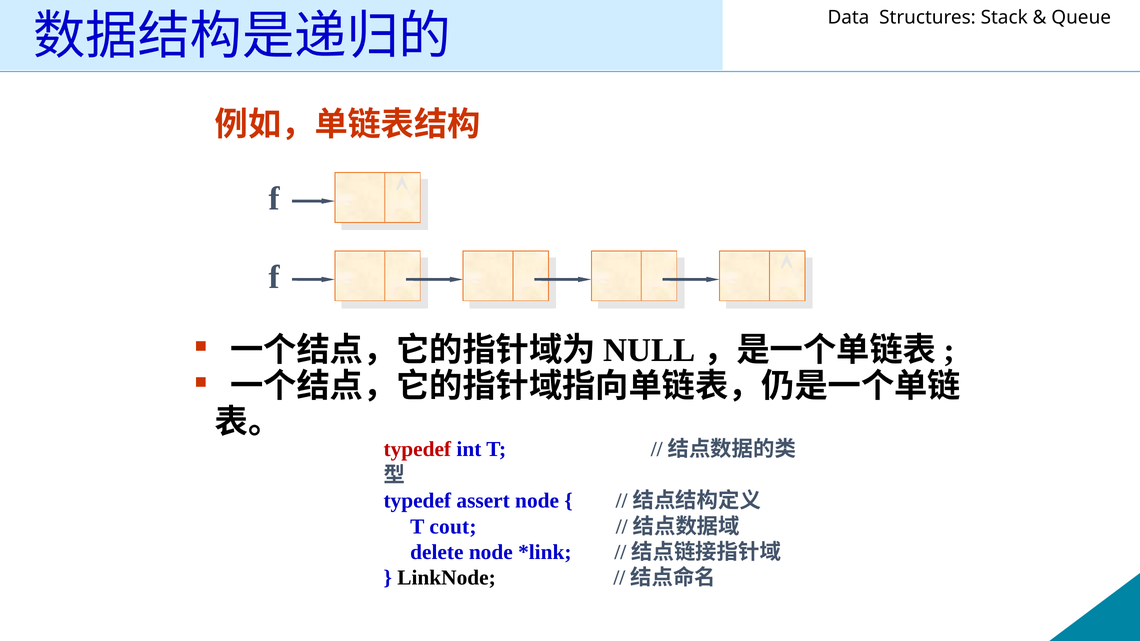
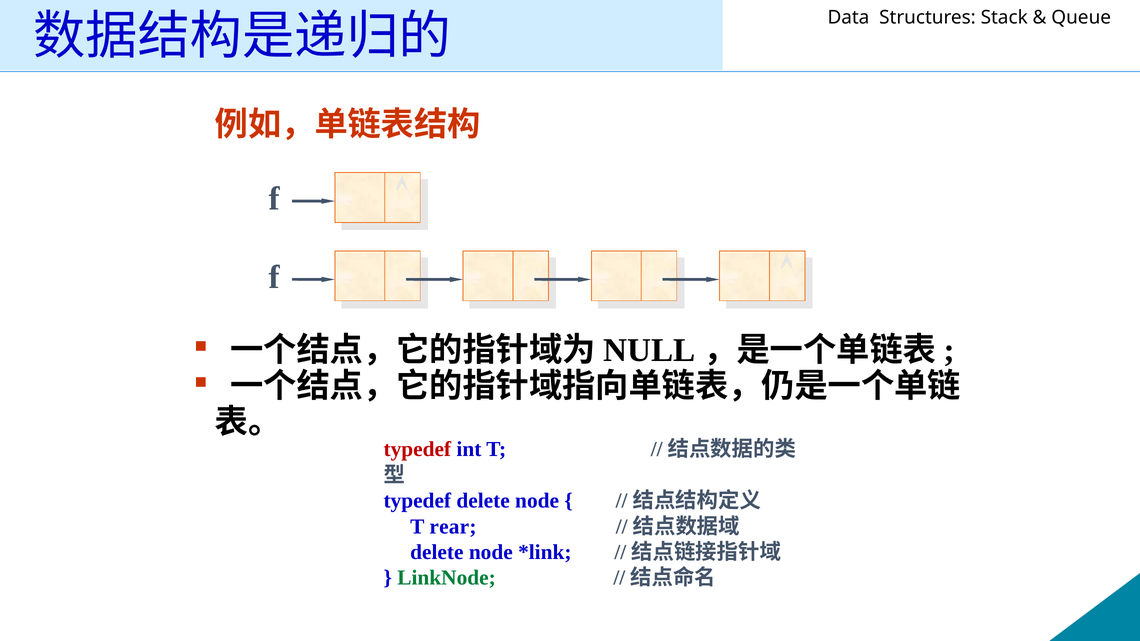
typedef assert: assert -> delete
cout: cout -> rear
LinkNode colour: black -> green
